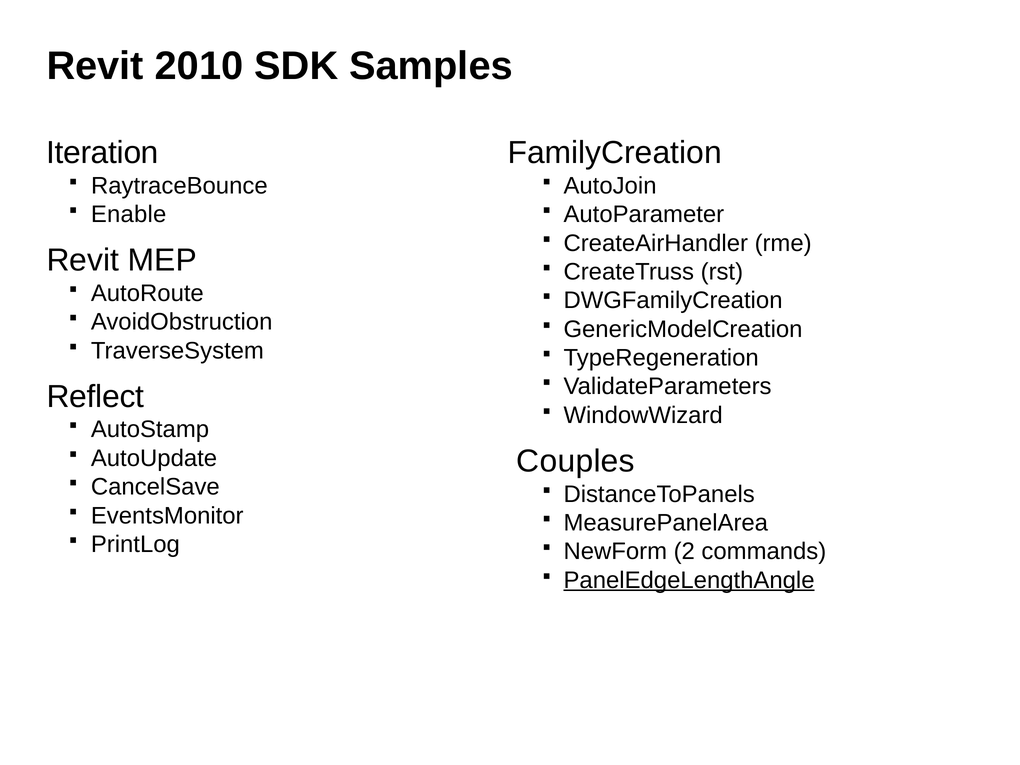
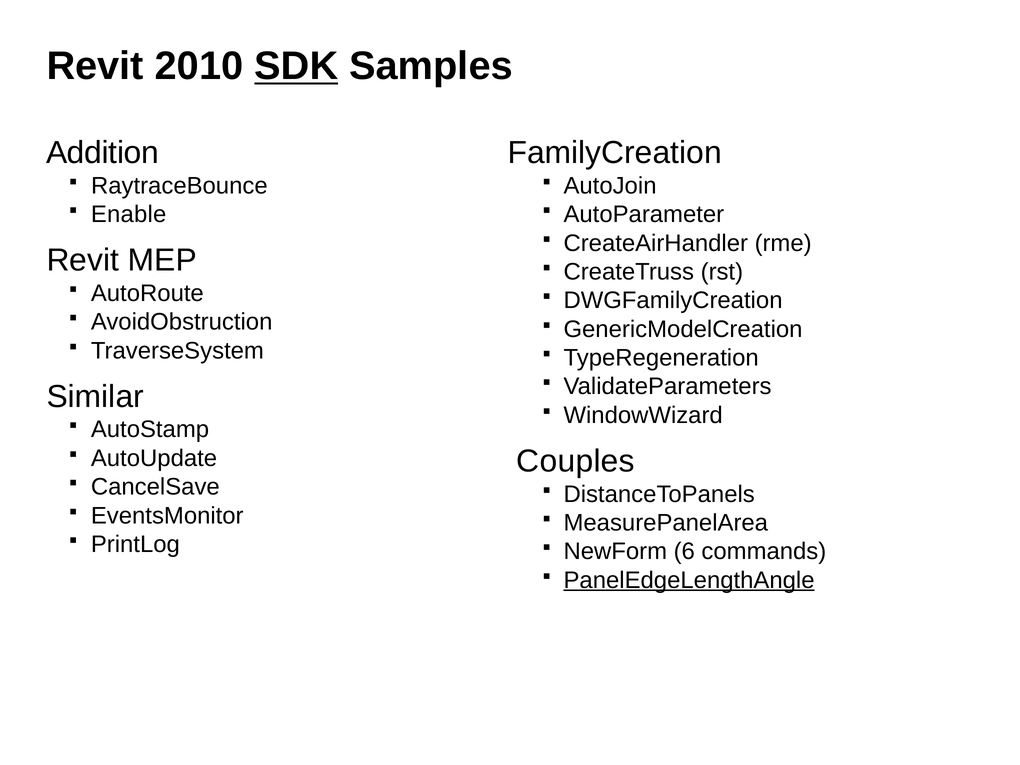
SDK underline: none -> present
Iteration: Iteration -> Addition
Reflect: Reflect -> Similar
2: 2 -> 6
